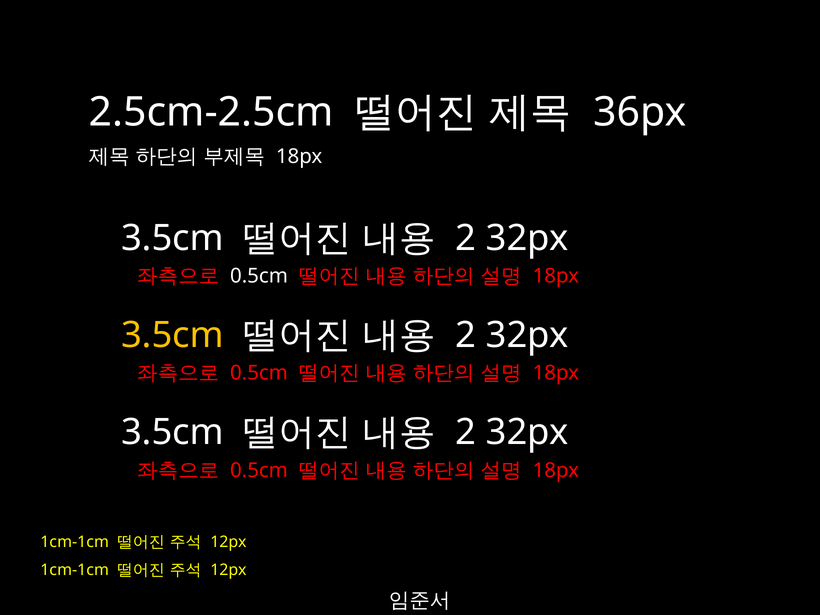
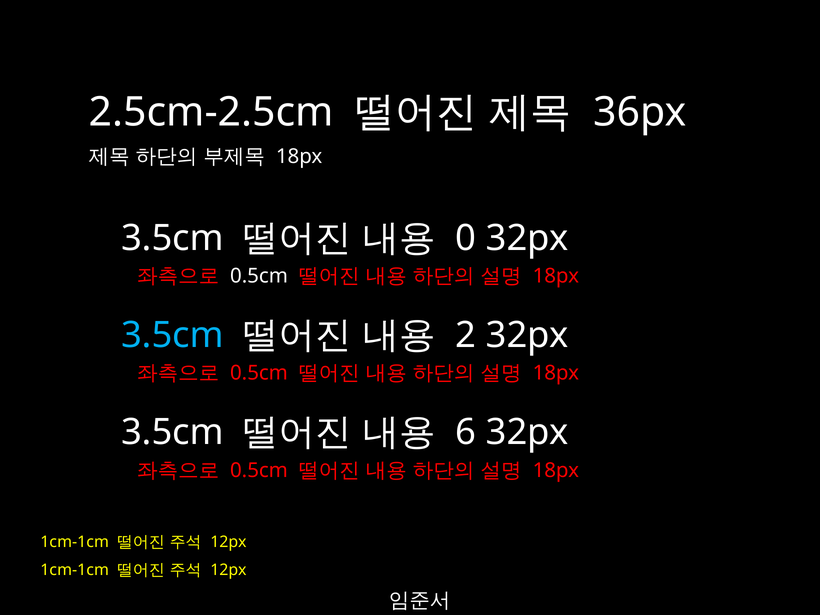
2 at (466, 238): 2 -> 0
3.5cm at (173, 335) colour: yellow -> light blue
2 at (466, 432): 2 -> 6
